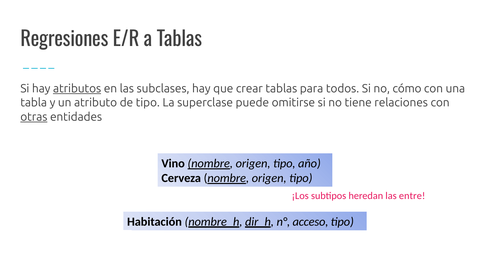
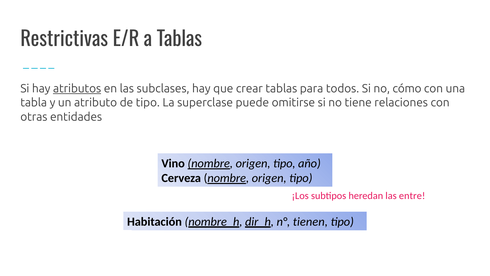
Regresiones: Regresiones -> Restrictivas
otras underline: present -> none
acceso: acceso -> tienen
